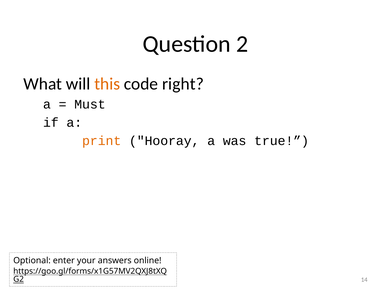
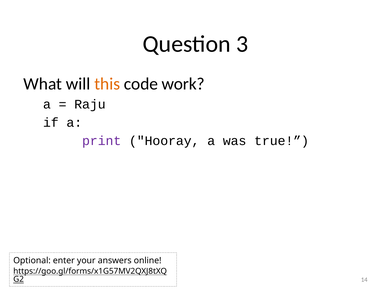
2: 2 -> 3
right: right -> work
Must: Must -> Raju
print colour: orange -> purple
